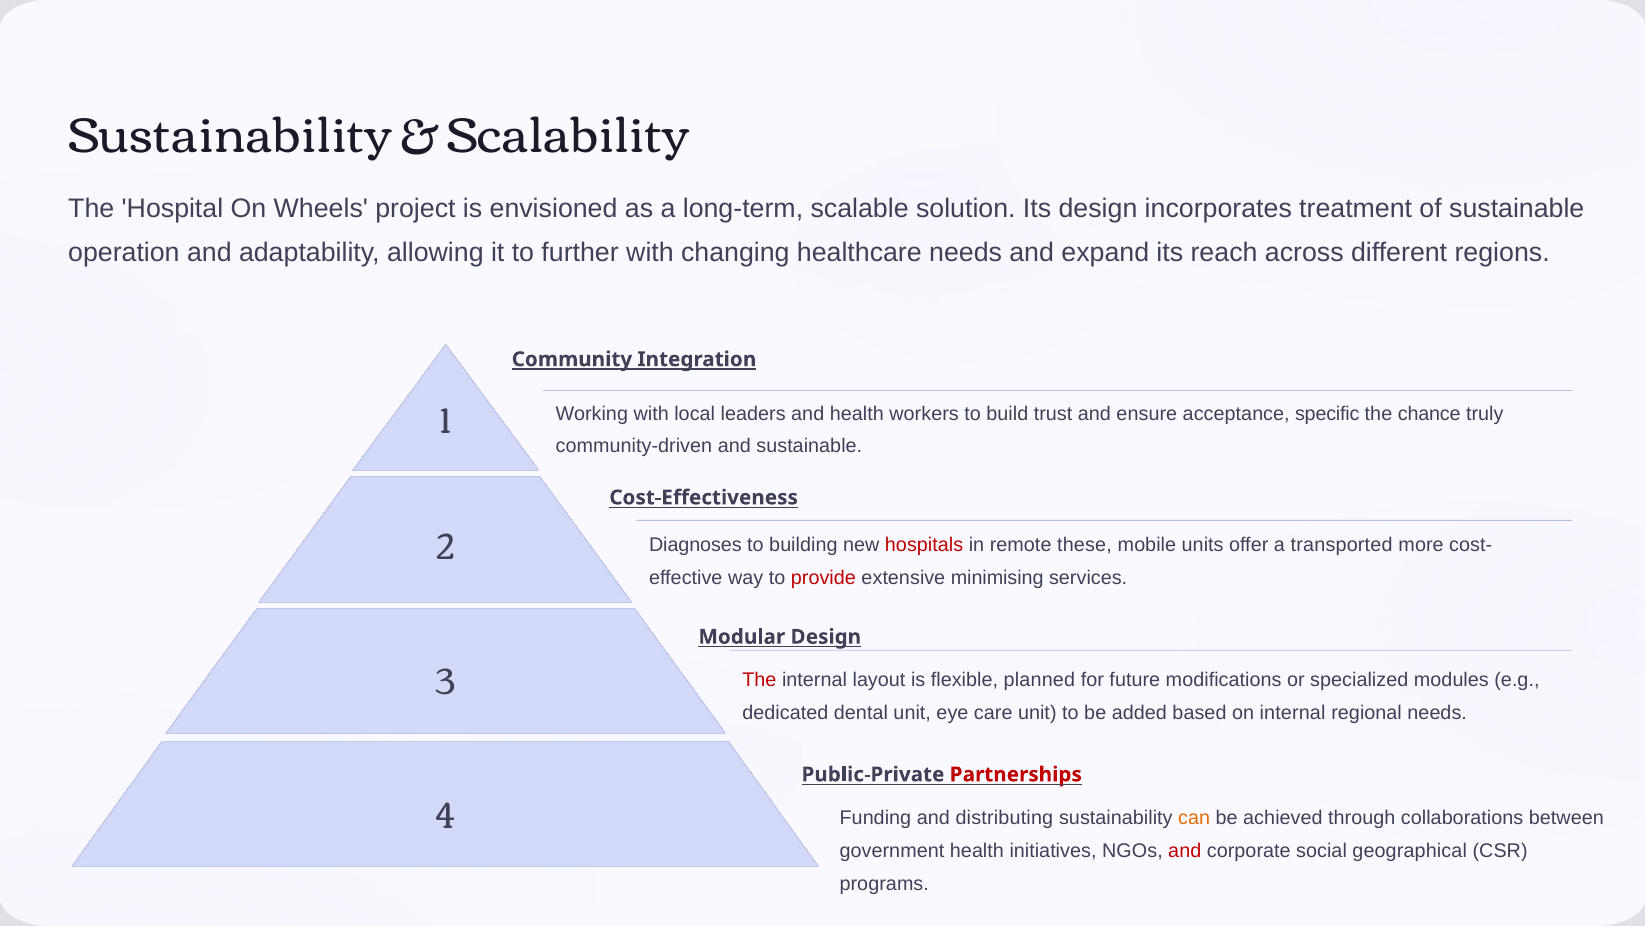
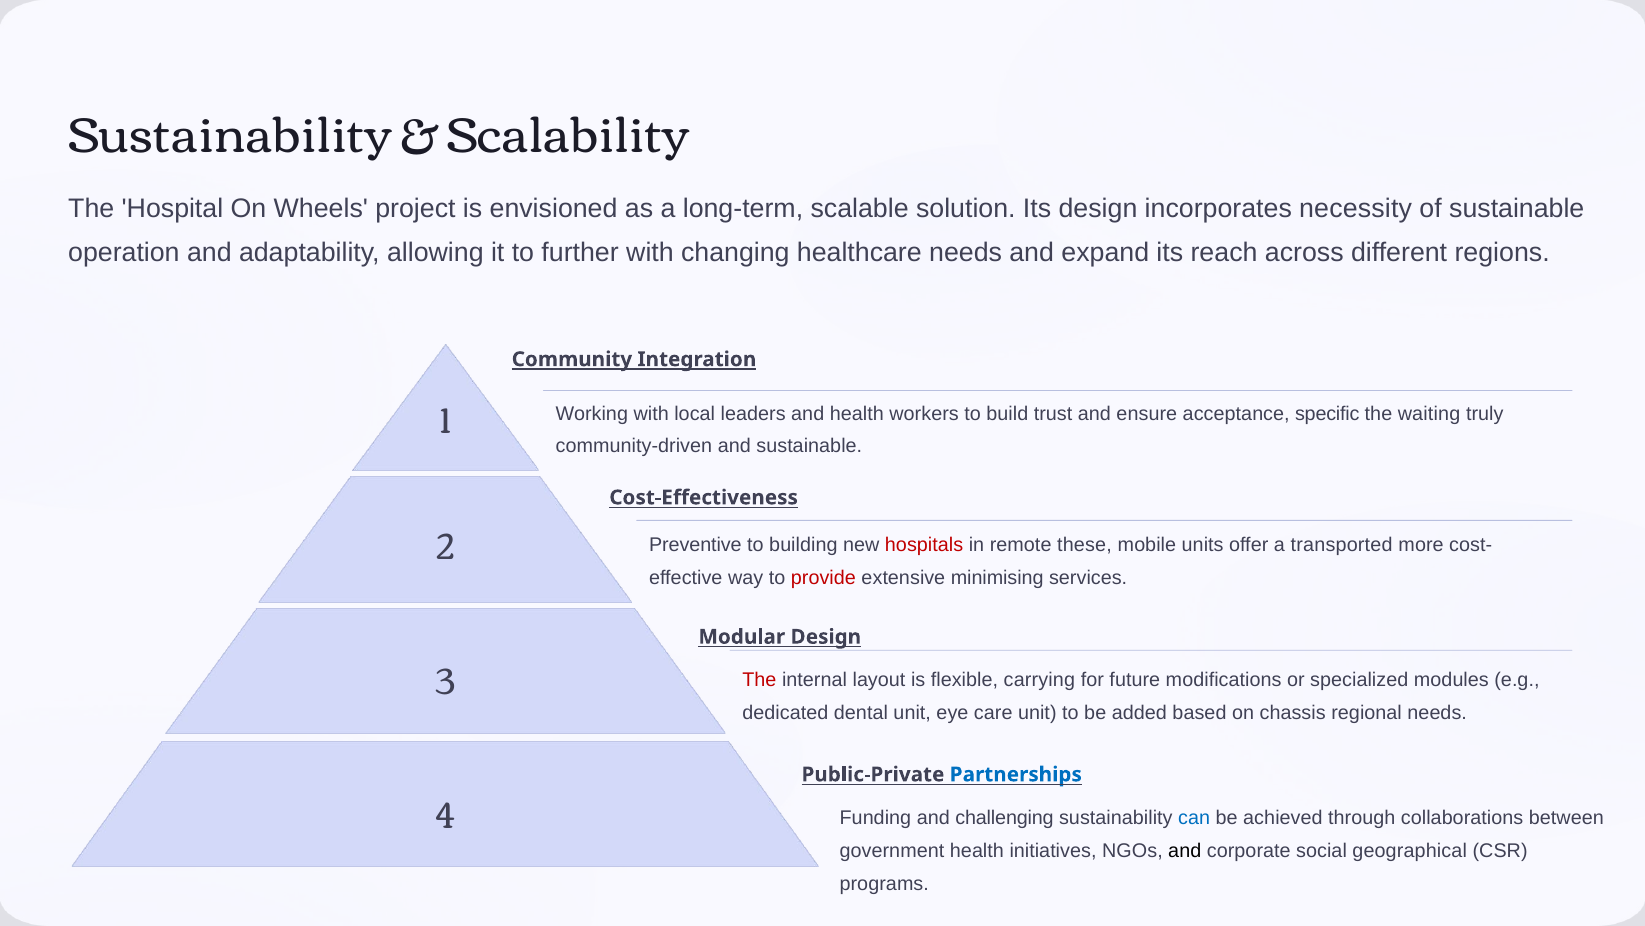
treatment: treatment -> necessity
chance: chance -> waiting
Diagnoses: Diagnoses -> Preventive
planned: planned -> carrying
on internal: internal -> chassis
Partnerships colour: red -> blue
distributing: distributing -> challenging
can colour: orange -> blue
and at (1185, 850) colour: red -> black
